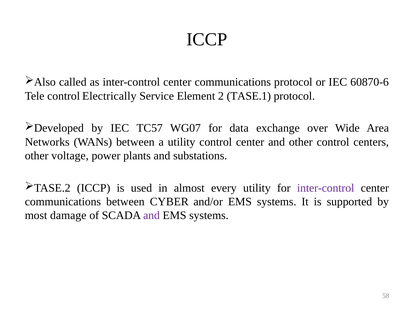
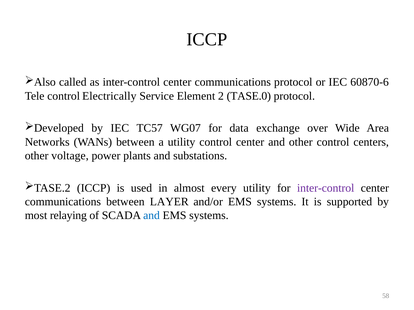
TASE.1: TASE.1 -> TASE.0
CYBER: CYBER -> LAYER
damage: damage -> relaying
and at (151, 216) colour: purple -> blue
